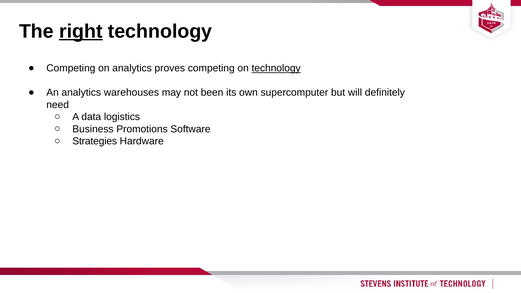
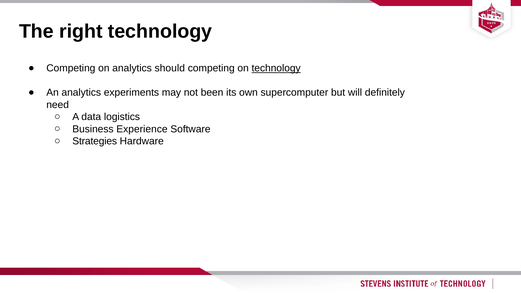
right underline: present -> none
proves: proves -> should
warehouses: warehouses -> experiments
Promotions: Promotions -> Experience
